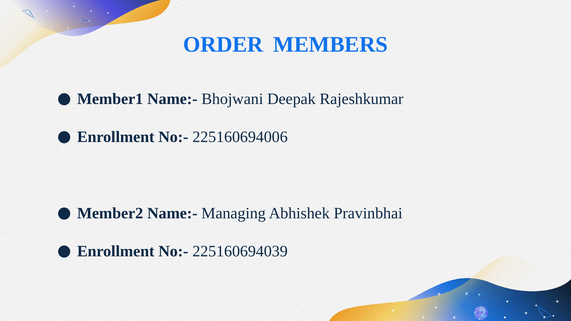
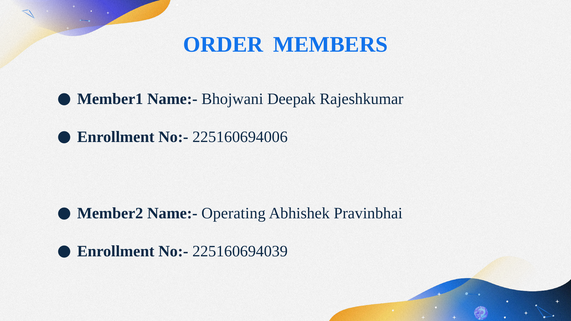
Managing: Managing -> Operating
